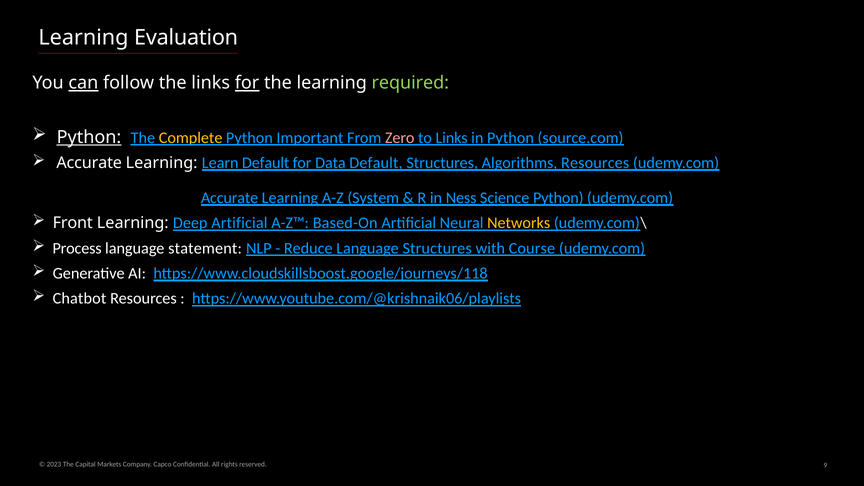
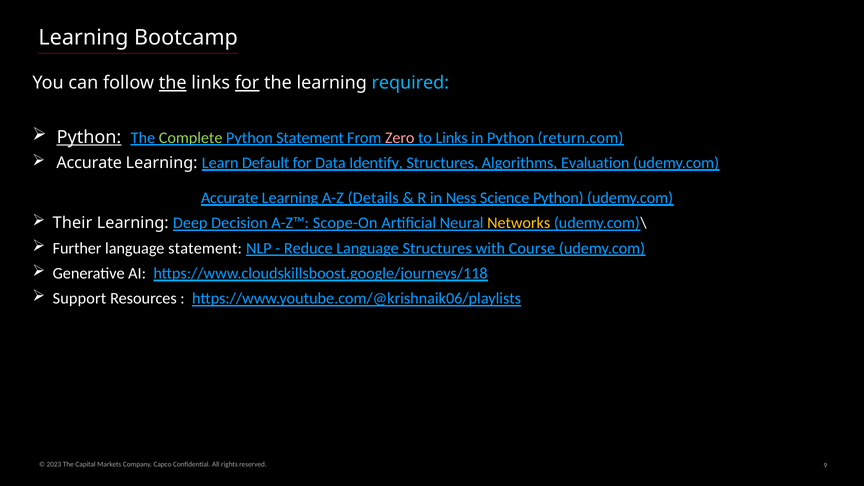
Evaluation: Evaluation -> Bootcamp
can underline: present -> none
the at (173, 83) underline: none -> present
required colour: light green -> light blue
Complete colour: yellow -> light green
Python Important: Important -> Statement
source.com: source.com -> return.com
Data Default: Default -> Identify
Algorithms Resources: Resources -> Evaluation
System: System -> Details
Front: Front -> Their
Deep Artificial: Artificial -> Decision
Based-On: Based-On -> Scope-On
Process: Process -> Further
Chatbot: Chatbot -> Support
